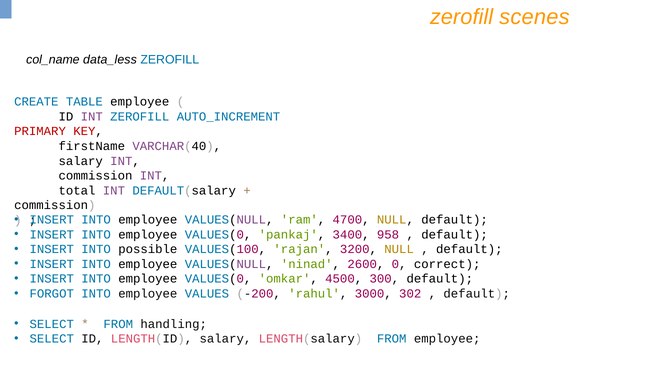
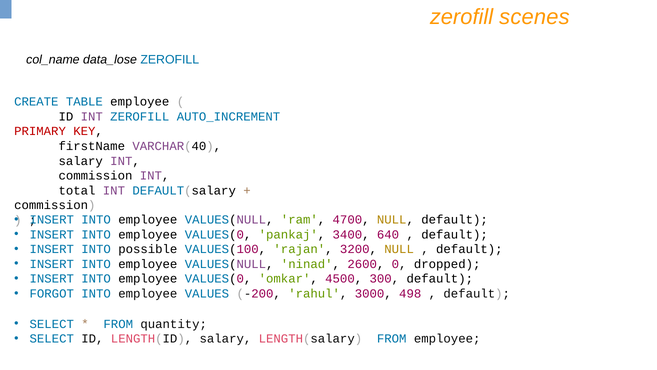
data_less: data_less -> data_lose
958: 958 -> 640
correct: correct -> dropped
302: 302 -> 498
handling: handling -> quantity
